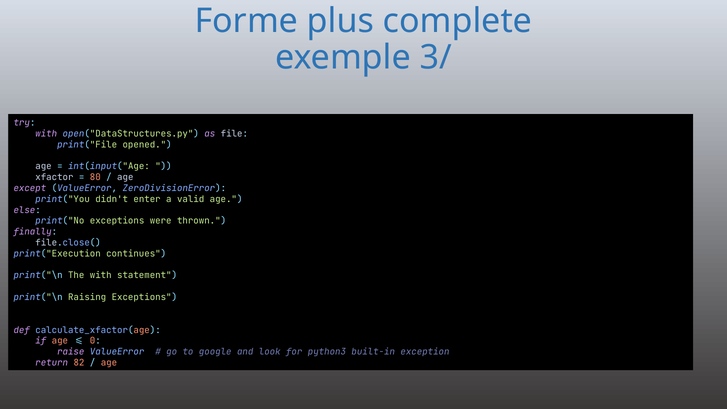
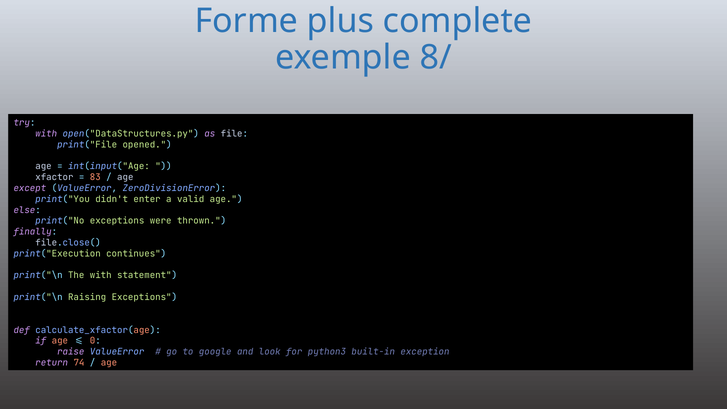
3/: 3/ -> 8/
80: 80 -> 83
82: 82 -> 74
